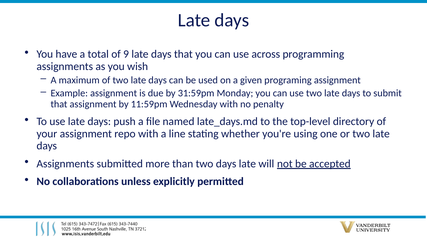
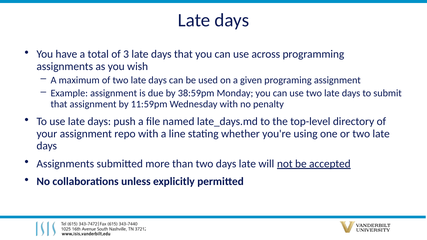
9: 9 -> 3
31:59pm: 31:59pm -> 38:59pm
